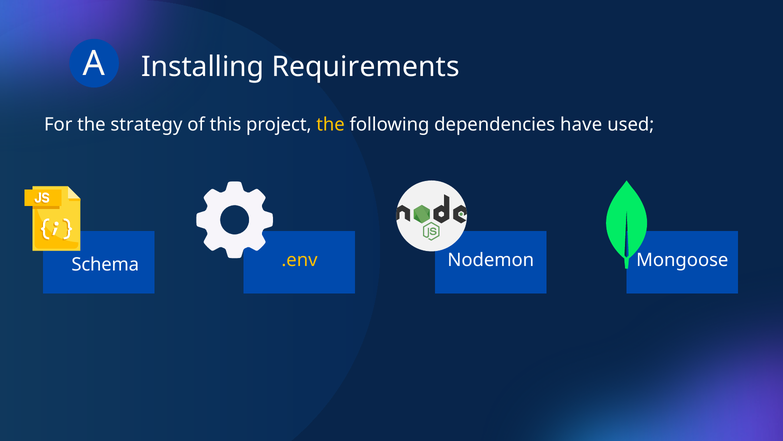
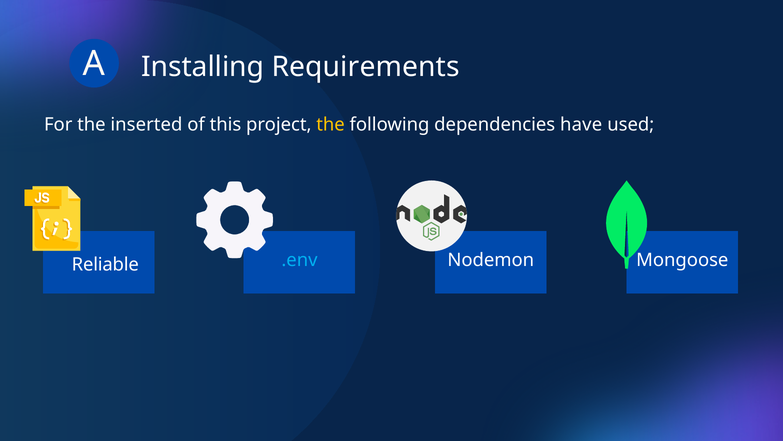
strategy: strategy -> inserted
.env colour: yellow -> light blue
Schema: Schema -> Reliable
